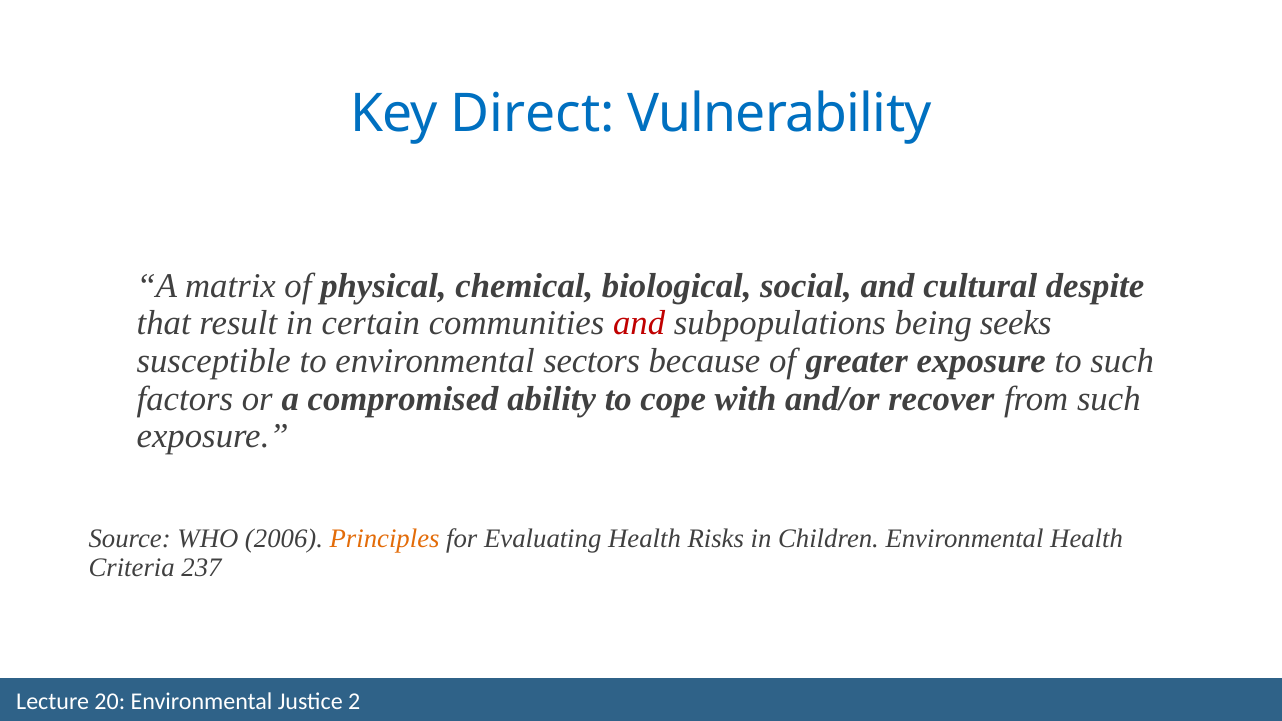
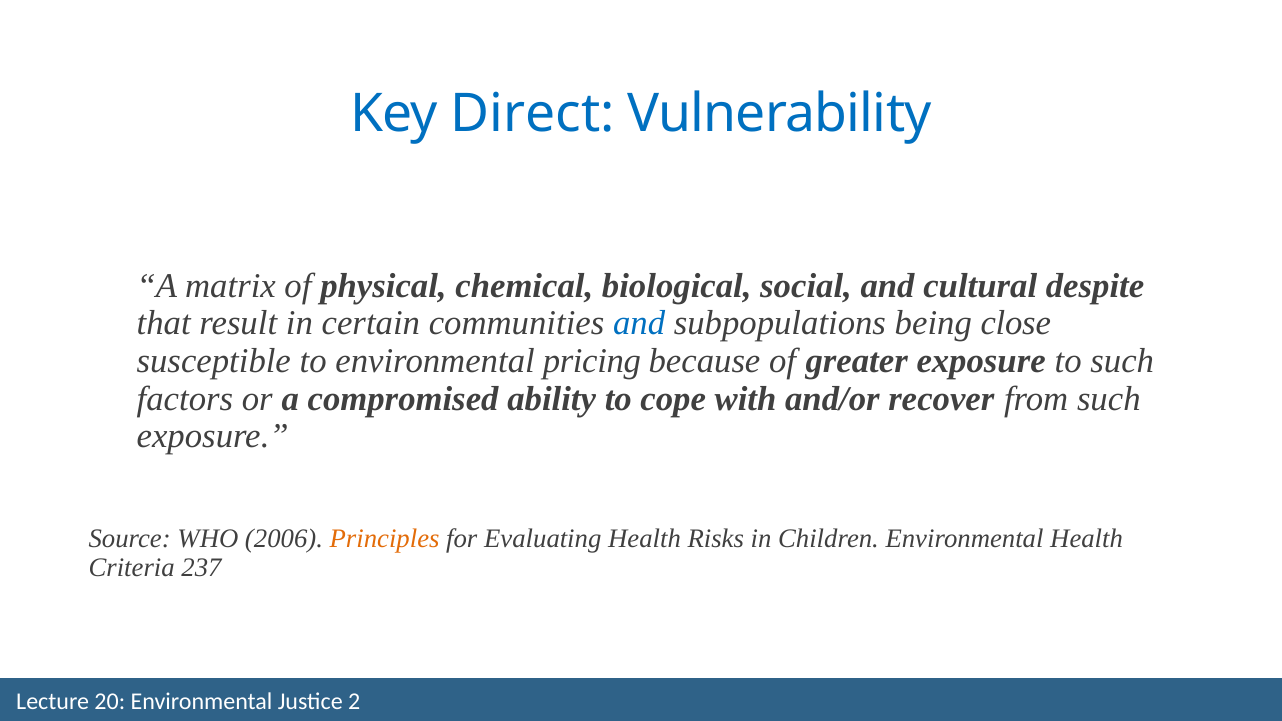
and at (639, 324) colour: red -> blue
seeks: seeks -> close
sectors: sectors -> pricing
